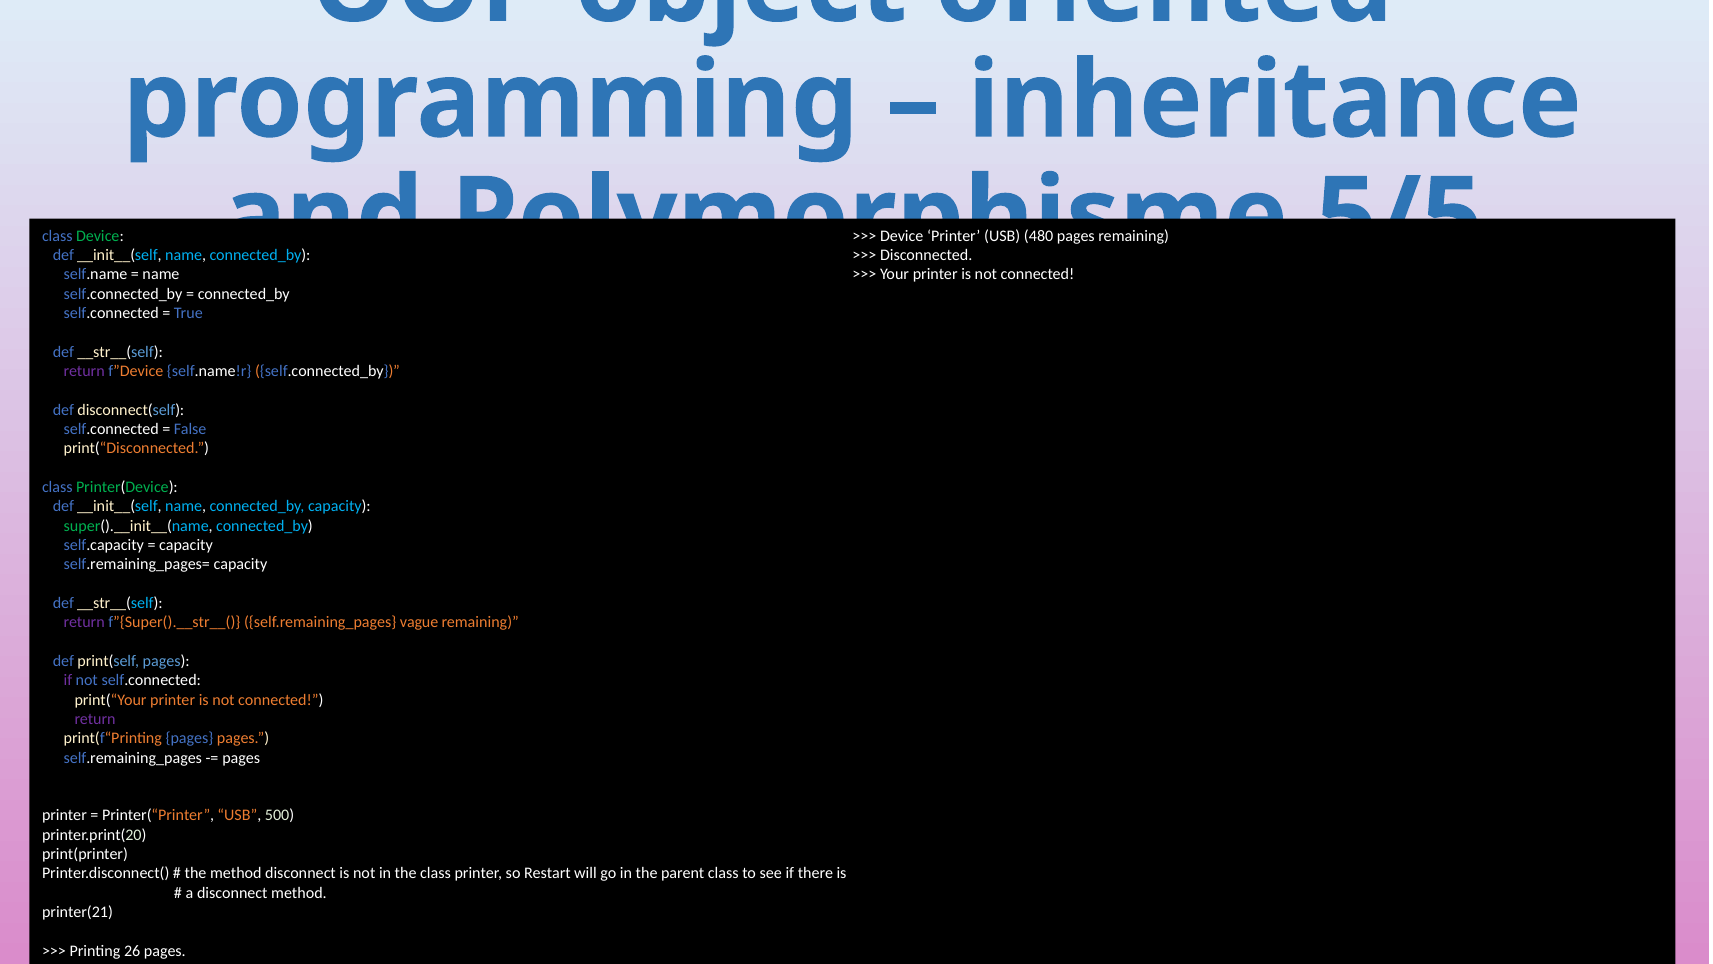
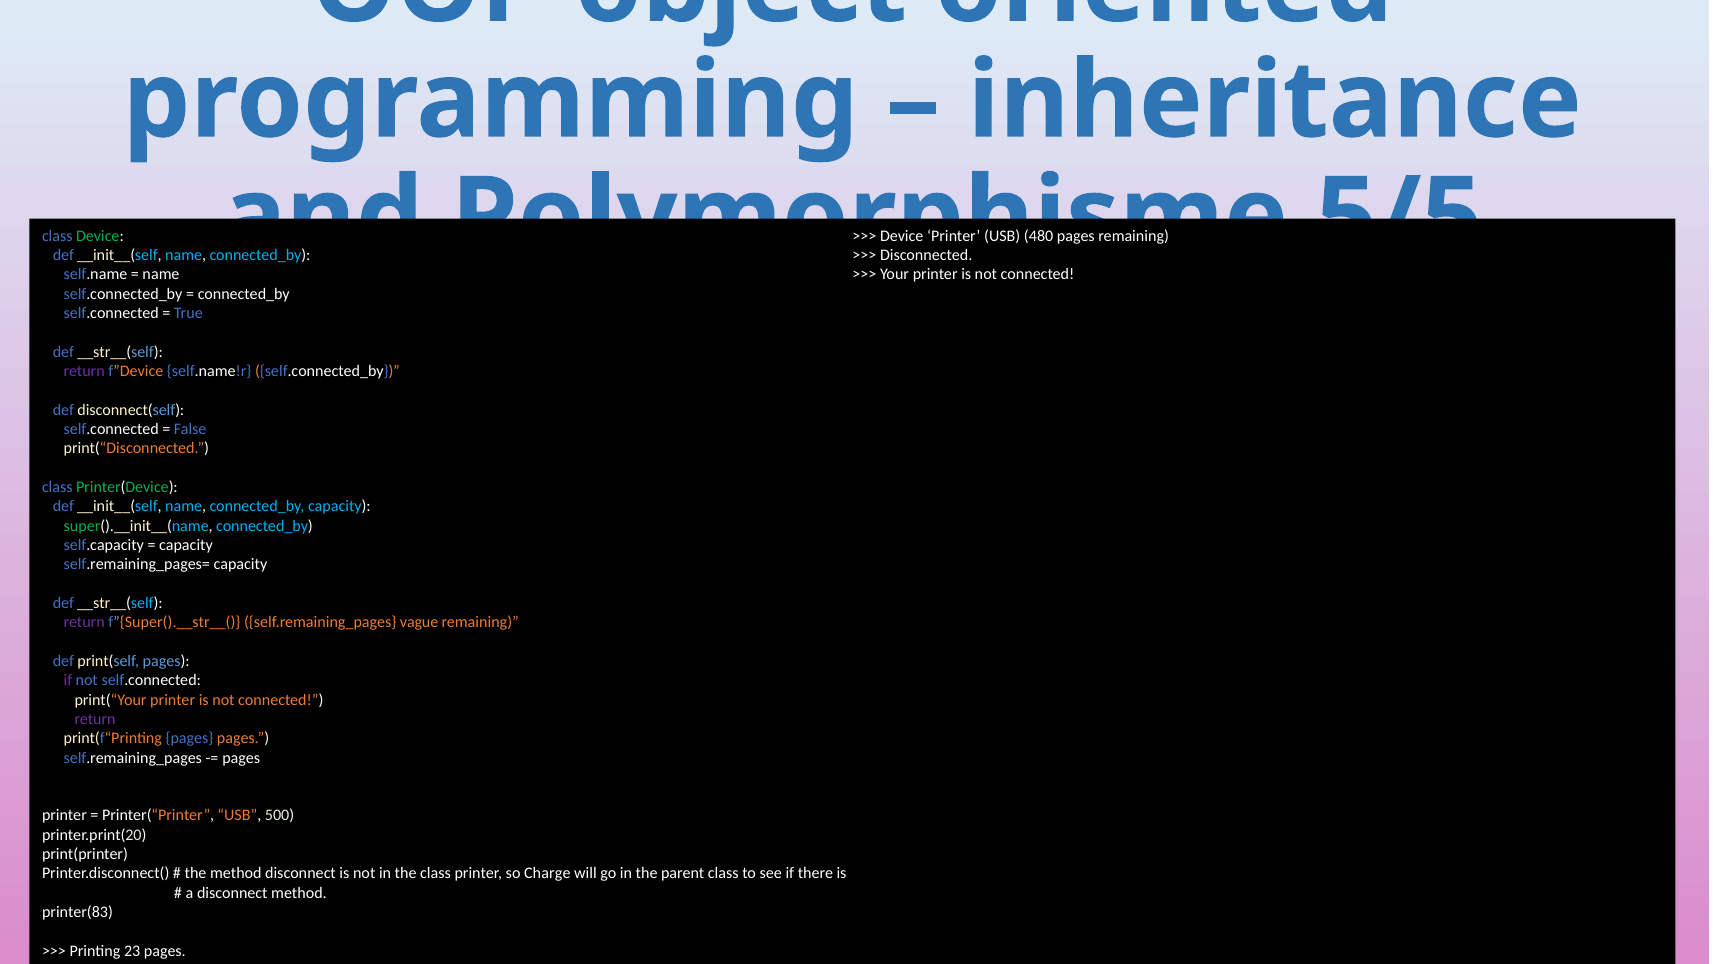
Restart: Restart -> Charge
printer(21: printer(21 -> printer(83
26: 26 -> 23
